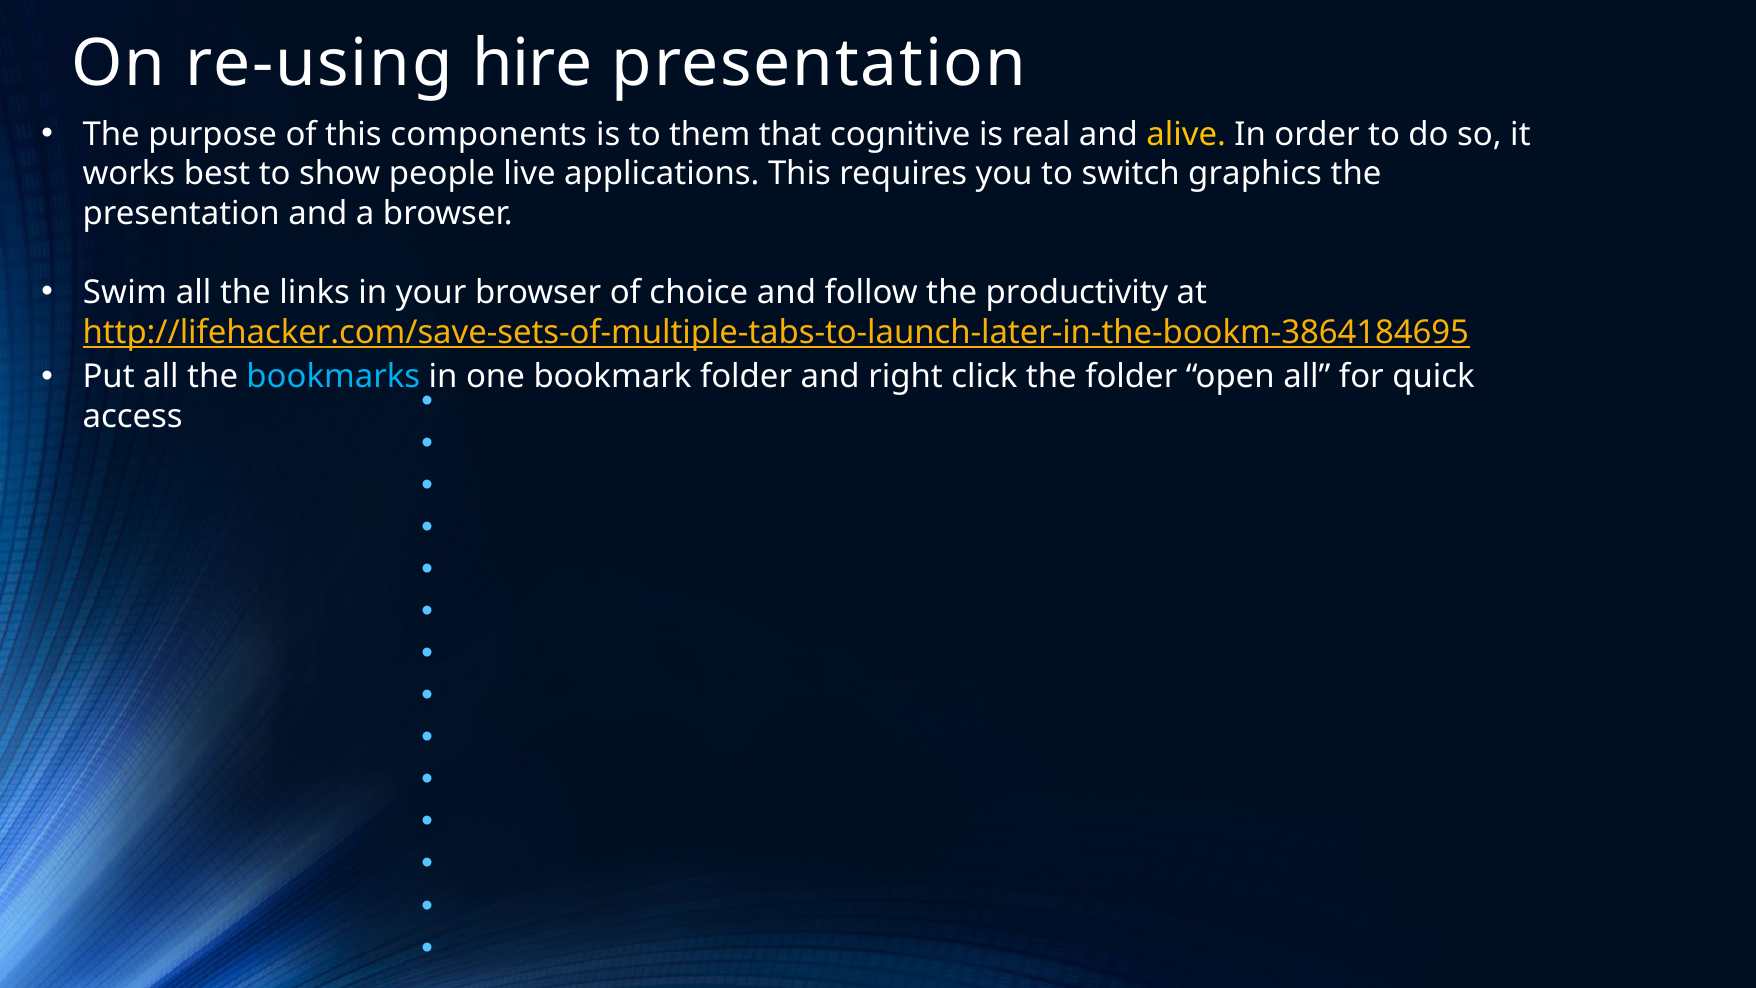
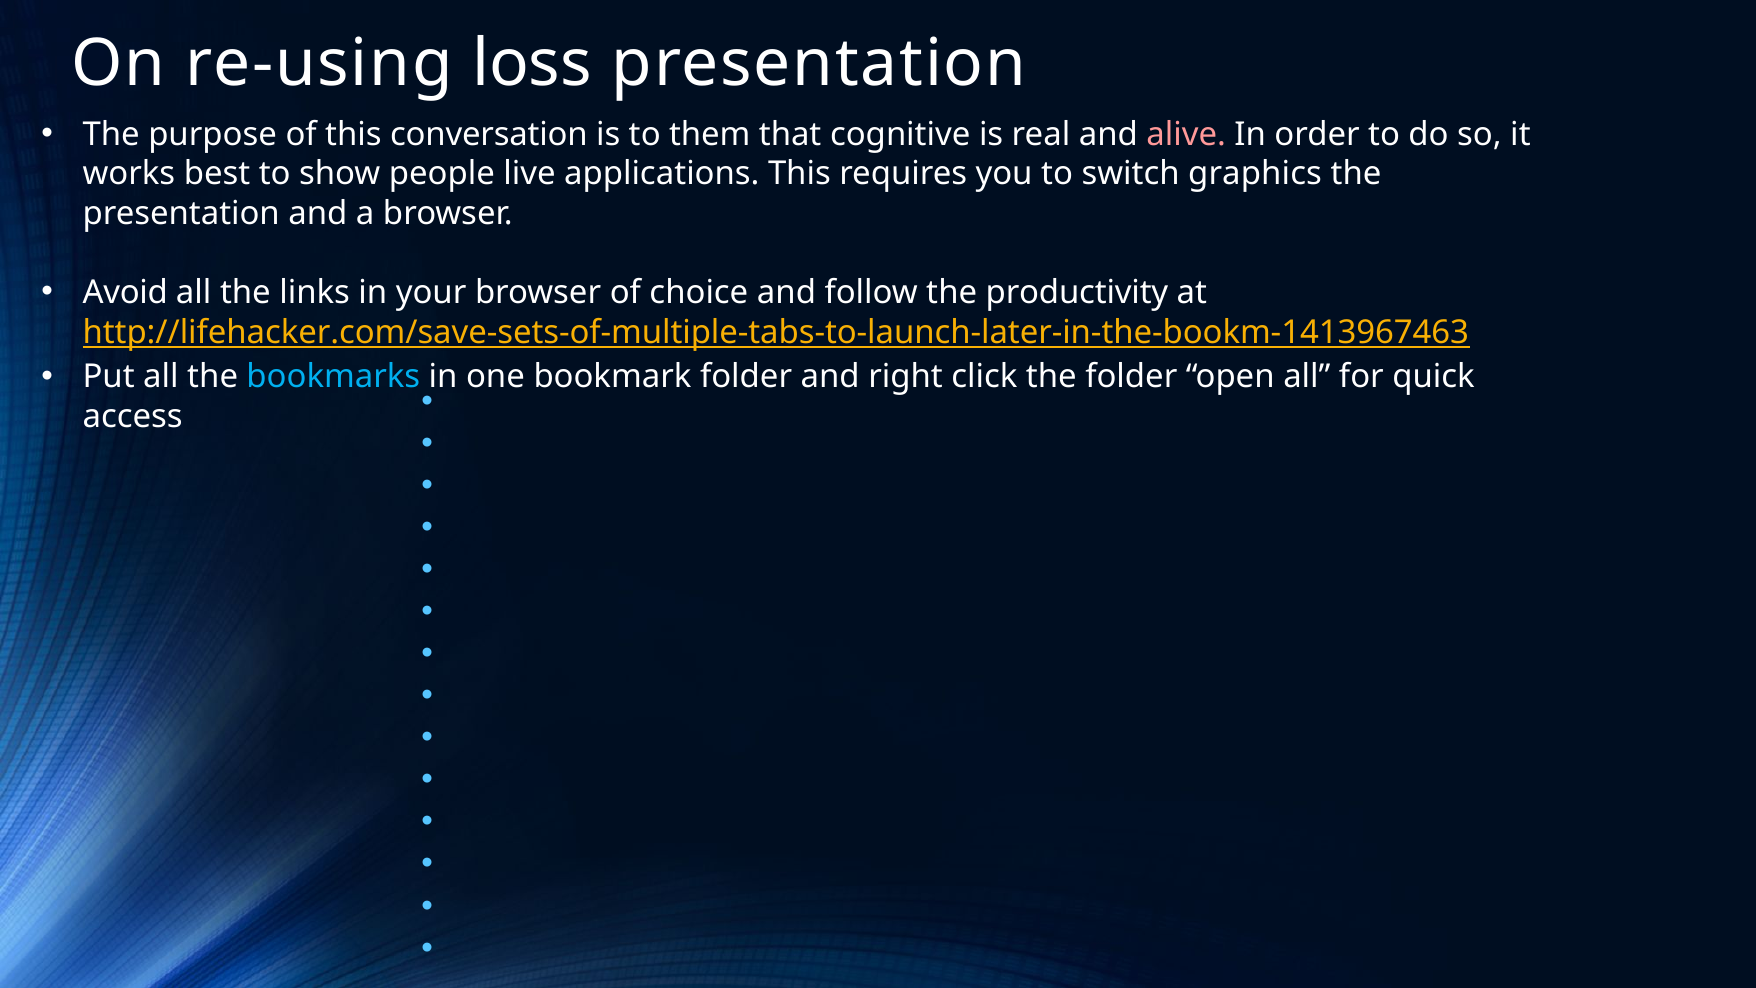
hire: hire -> loss
components: components -> conversation
alive colour: yellow -> pink
Swim: Swim -> Avoid
http://lifehacker.com/save-sets-of-multiple-tabs-to-launch-later-in-the-bookm-3864184695: http://lifehacker.com/save-sets-of-multiple-tabs-to-launch-later-in-the-bookm-3864184695 -> http://lifehacker.com/save-sets-of-multiple-tabs-to-launch-later-in-the-bookm-1413967463
